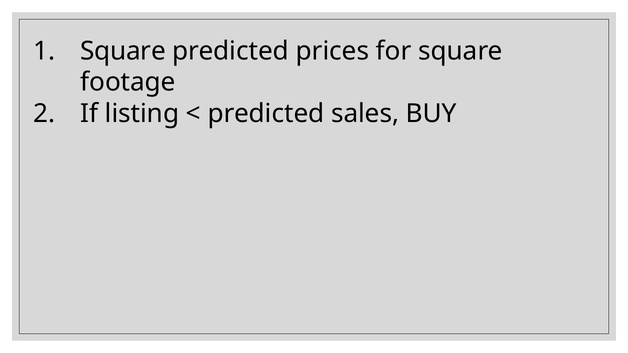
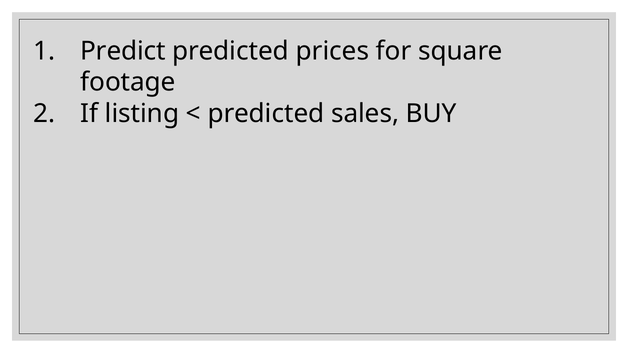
Square at (123, 51): Square -> Predict
